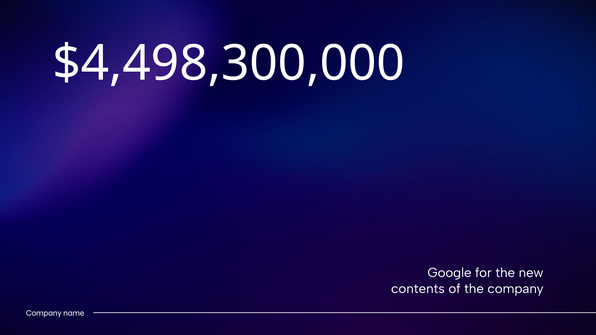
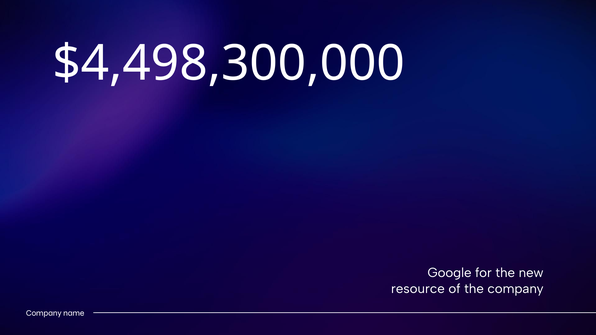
contents: contents -> resource
